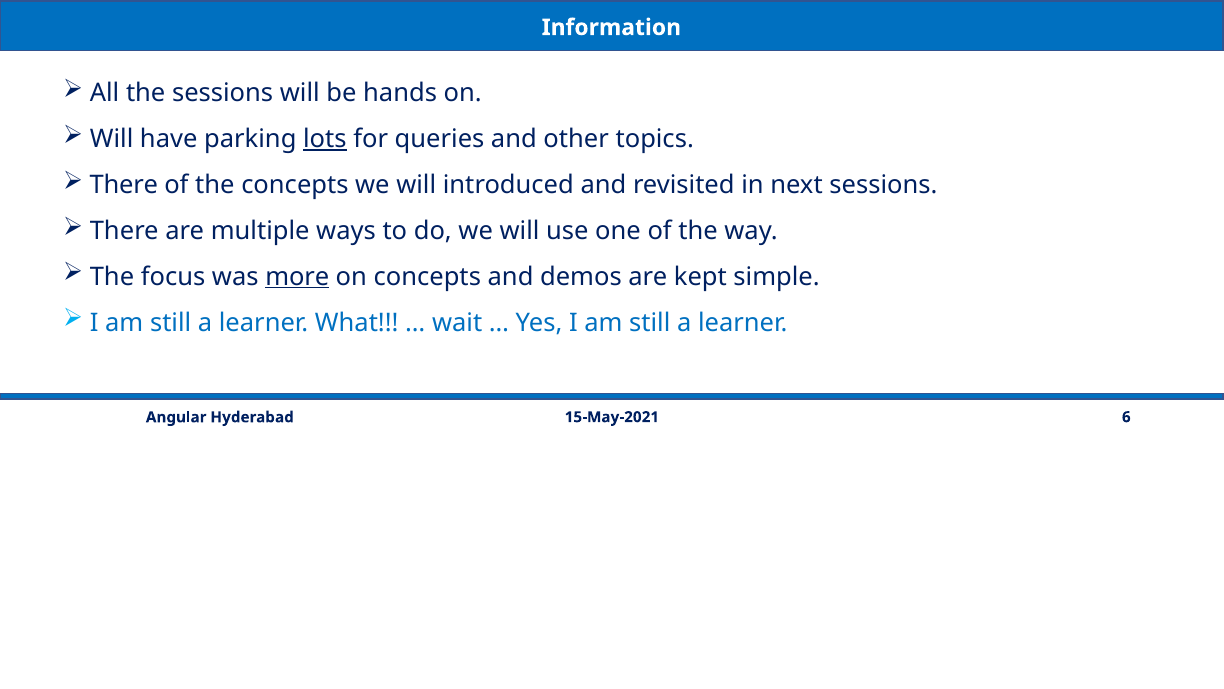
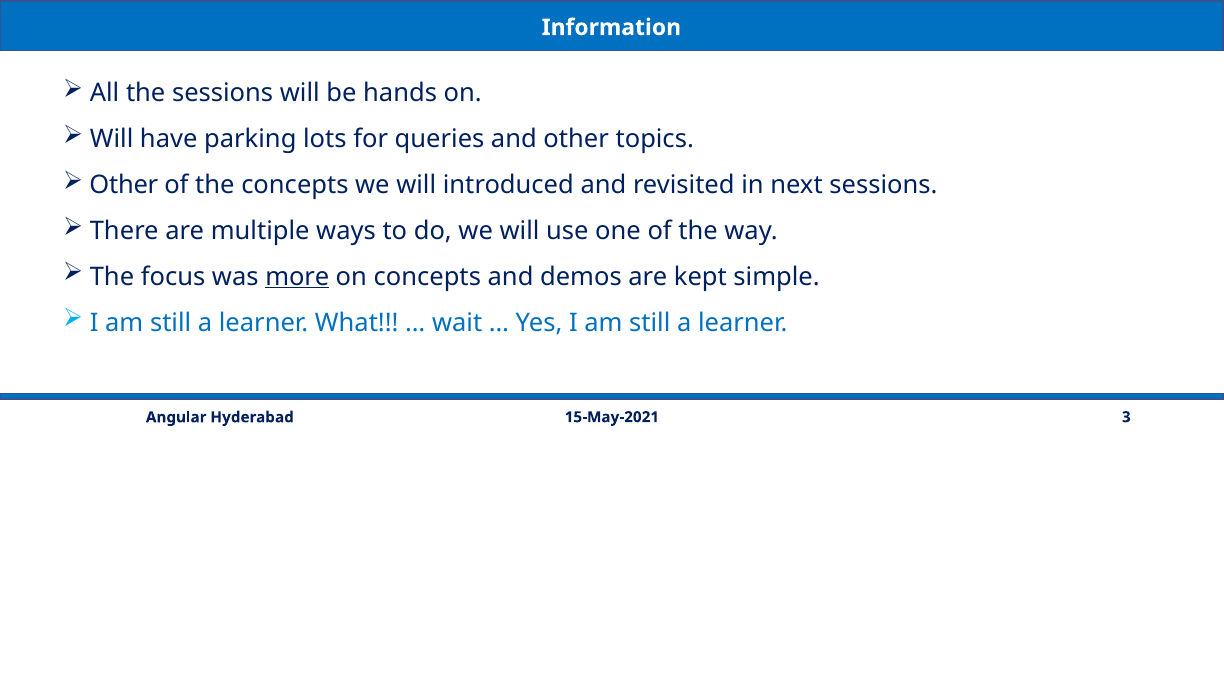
lots underline: present -> none
There at (124, 185): There -> Other
6: 6 -> 3
